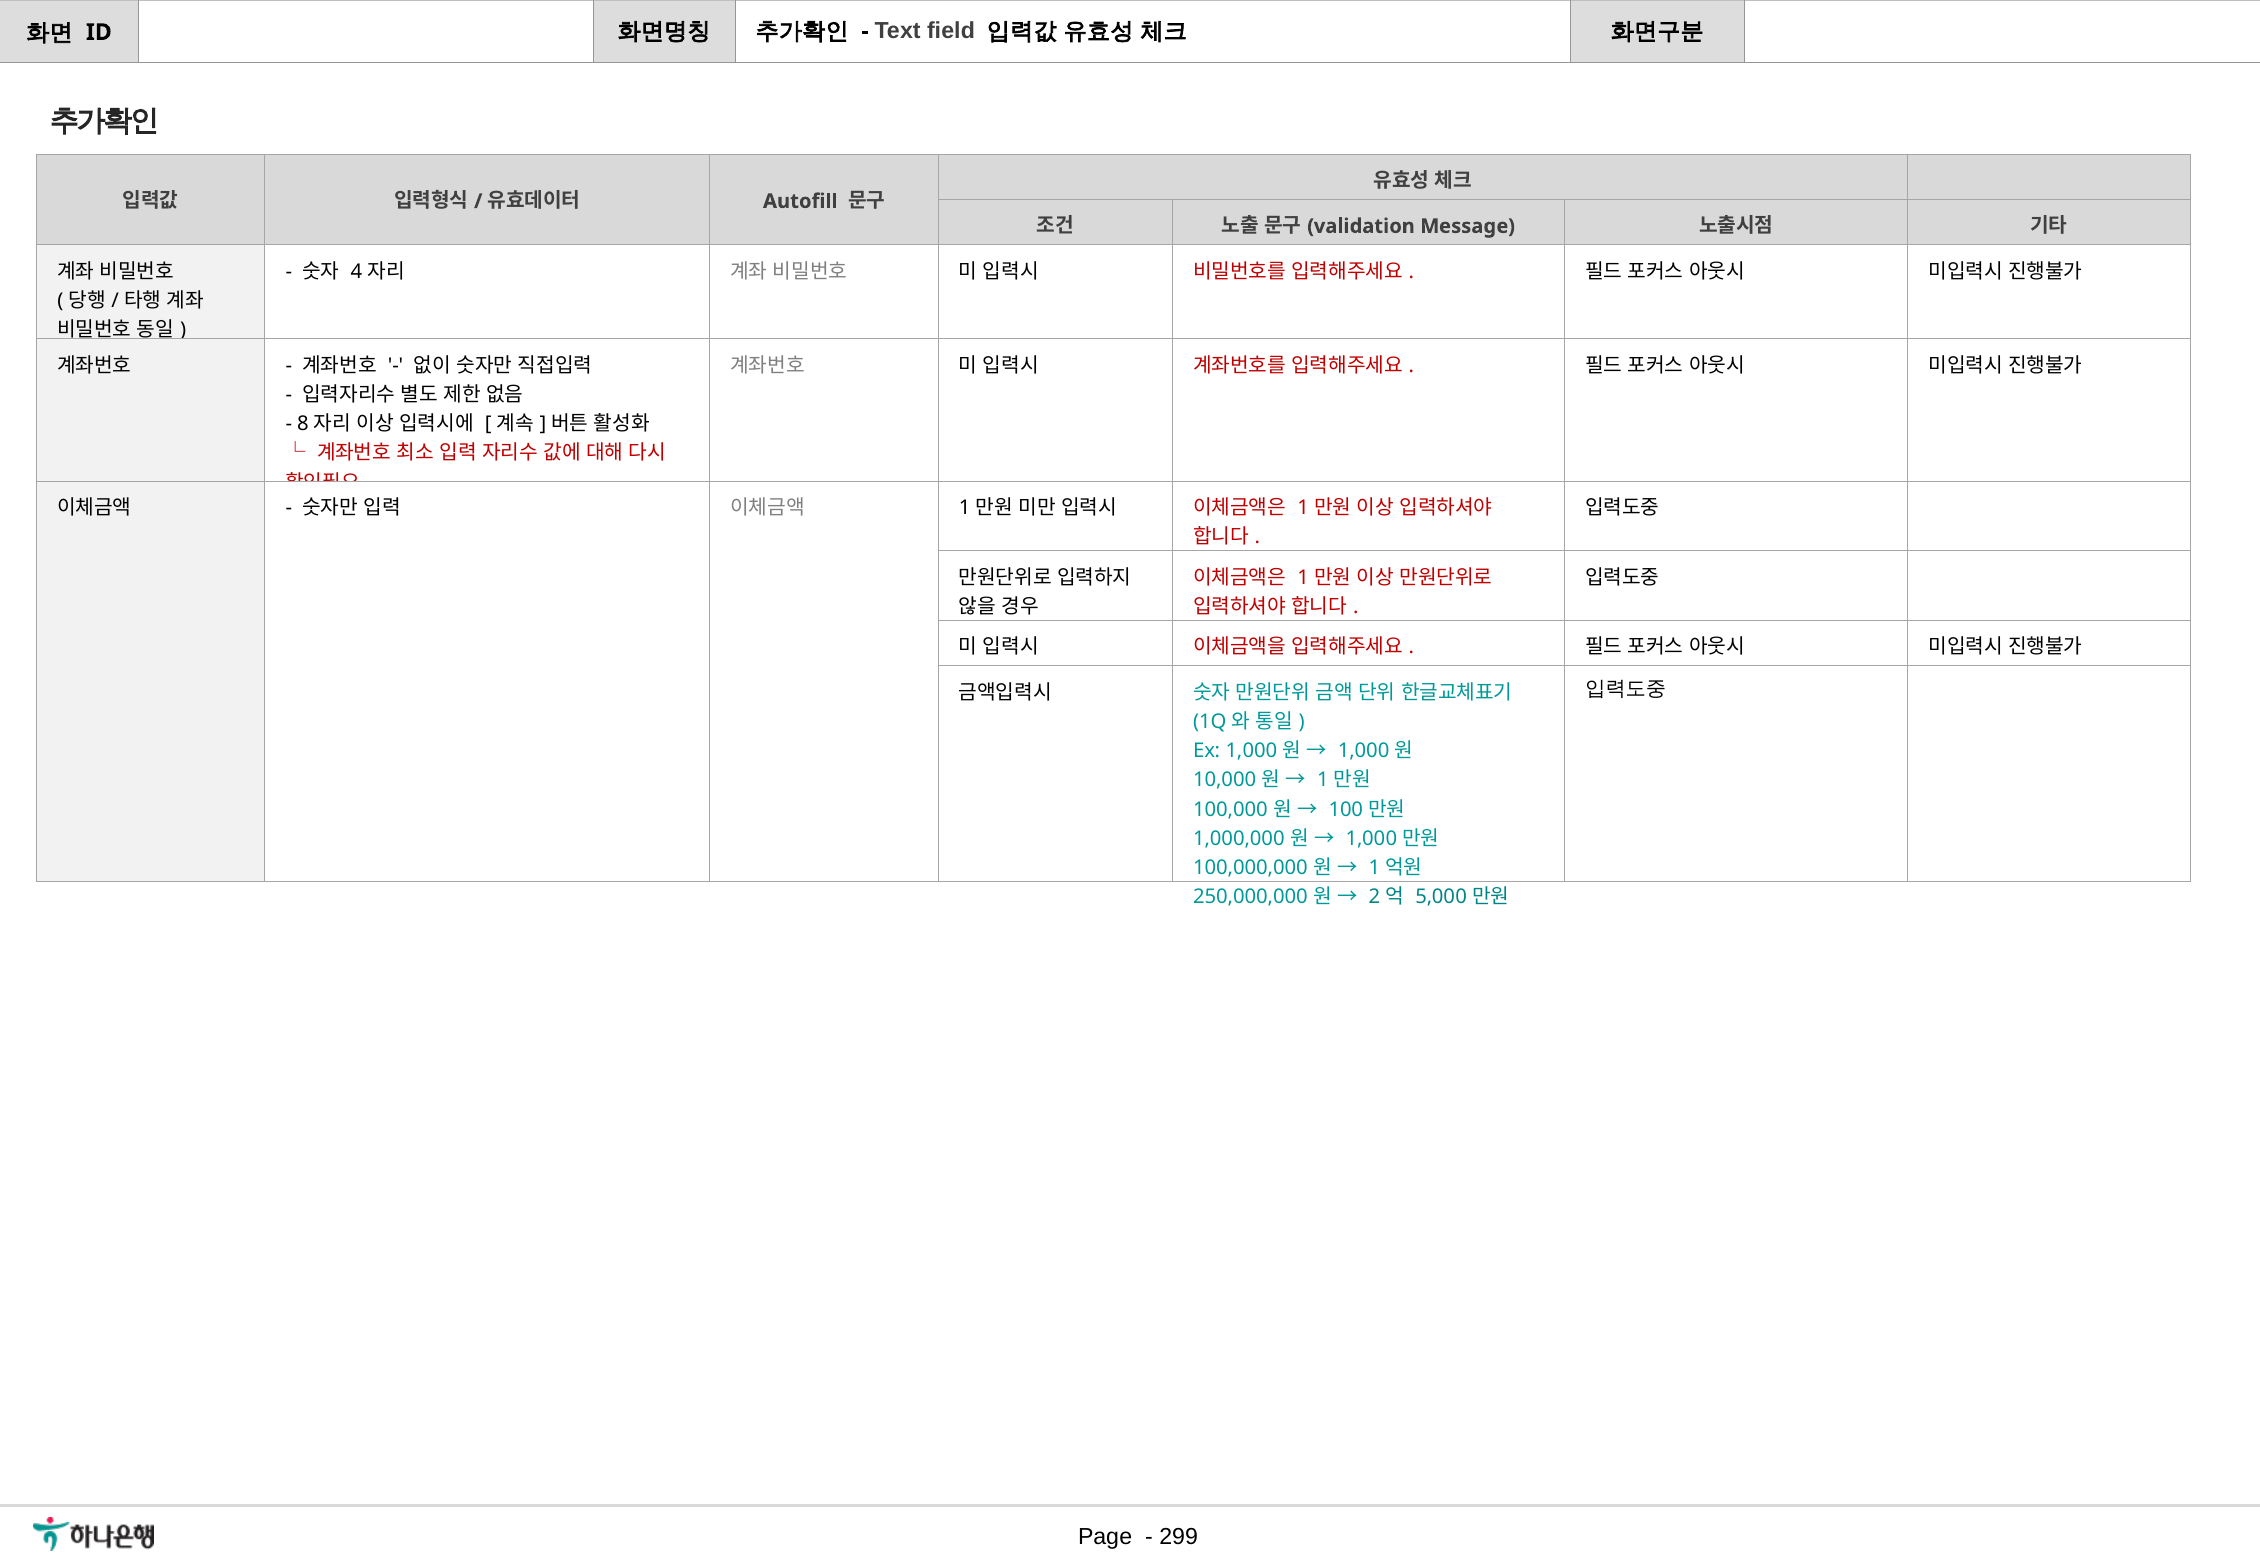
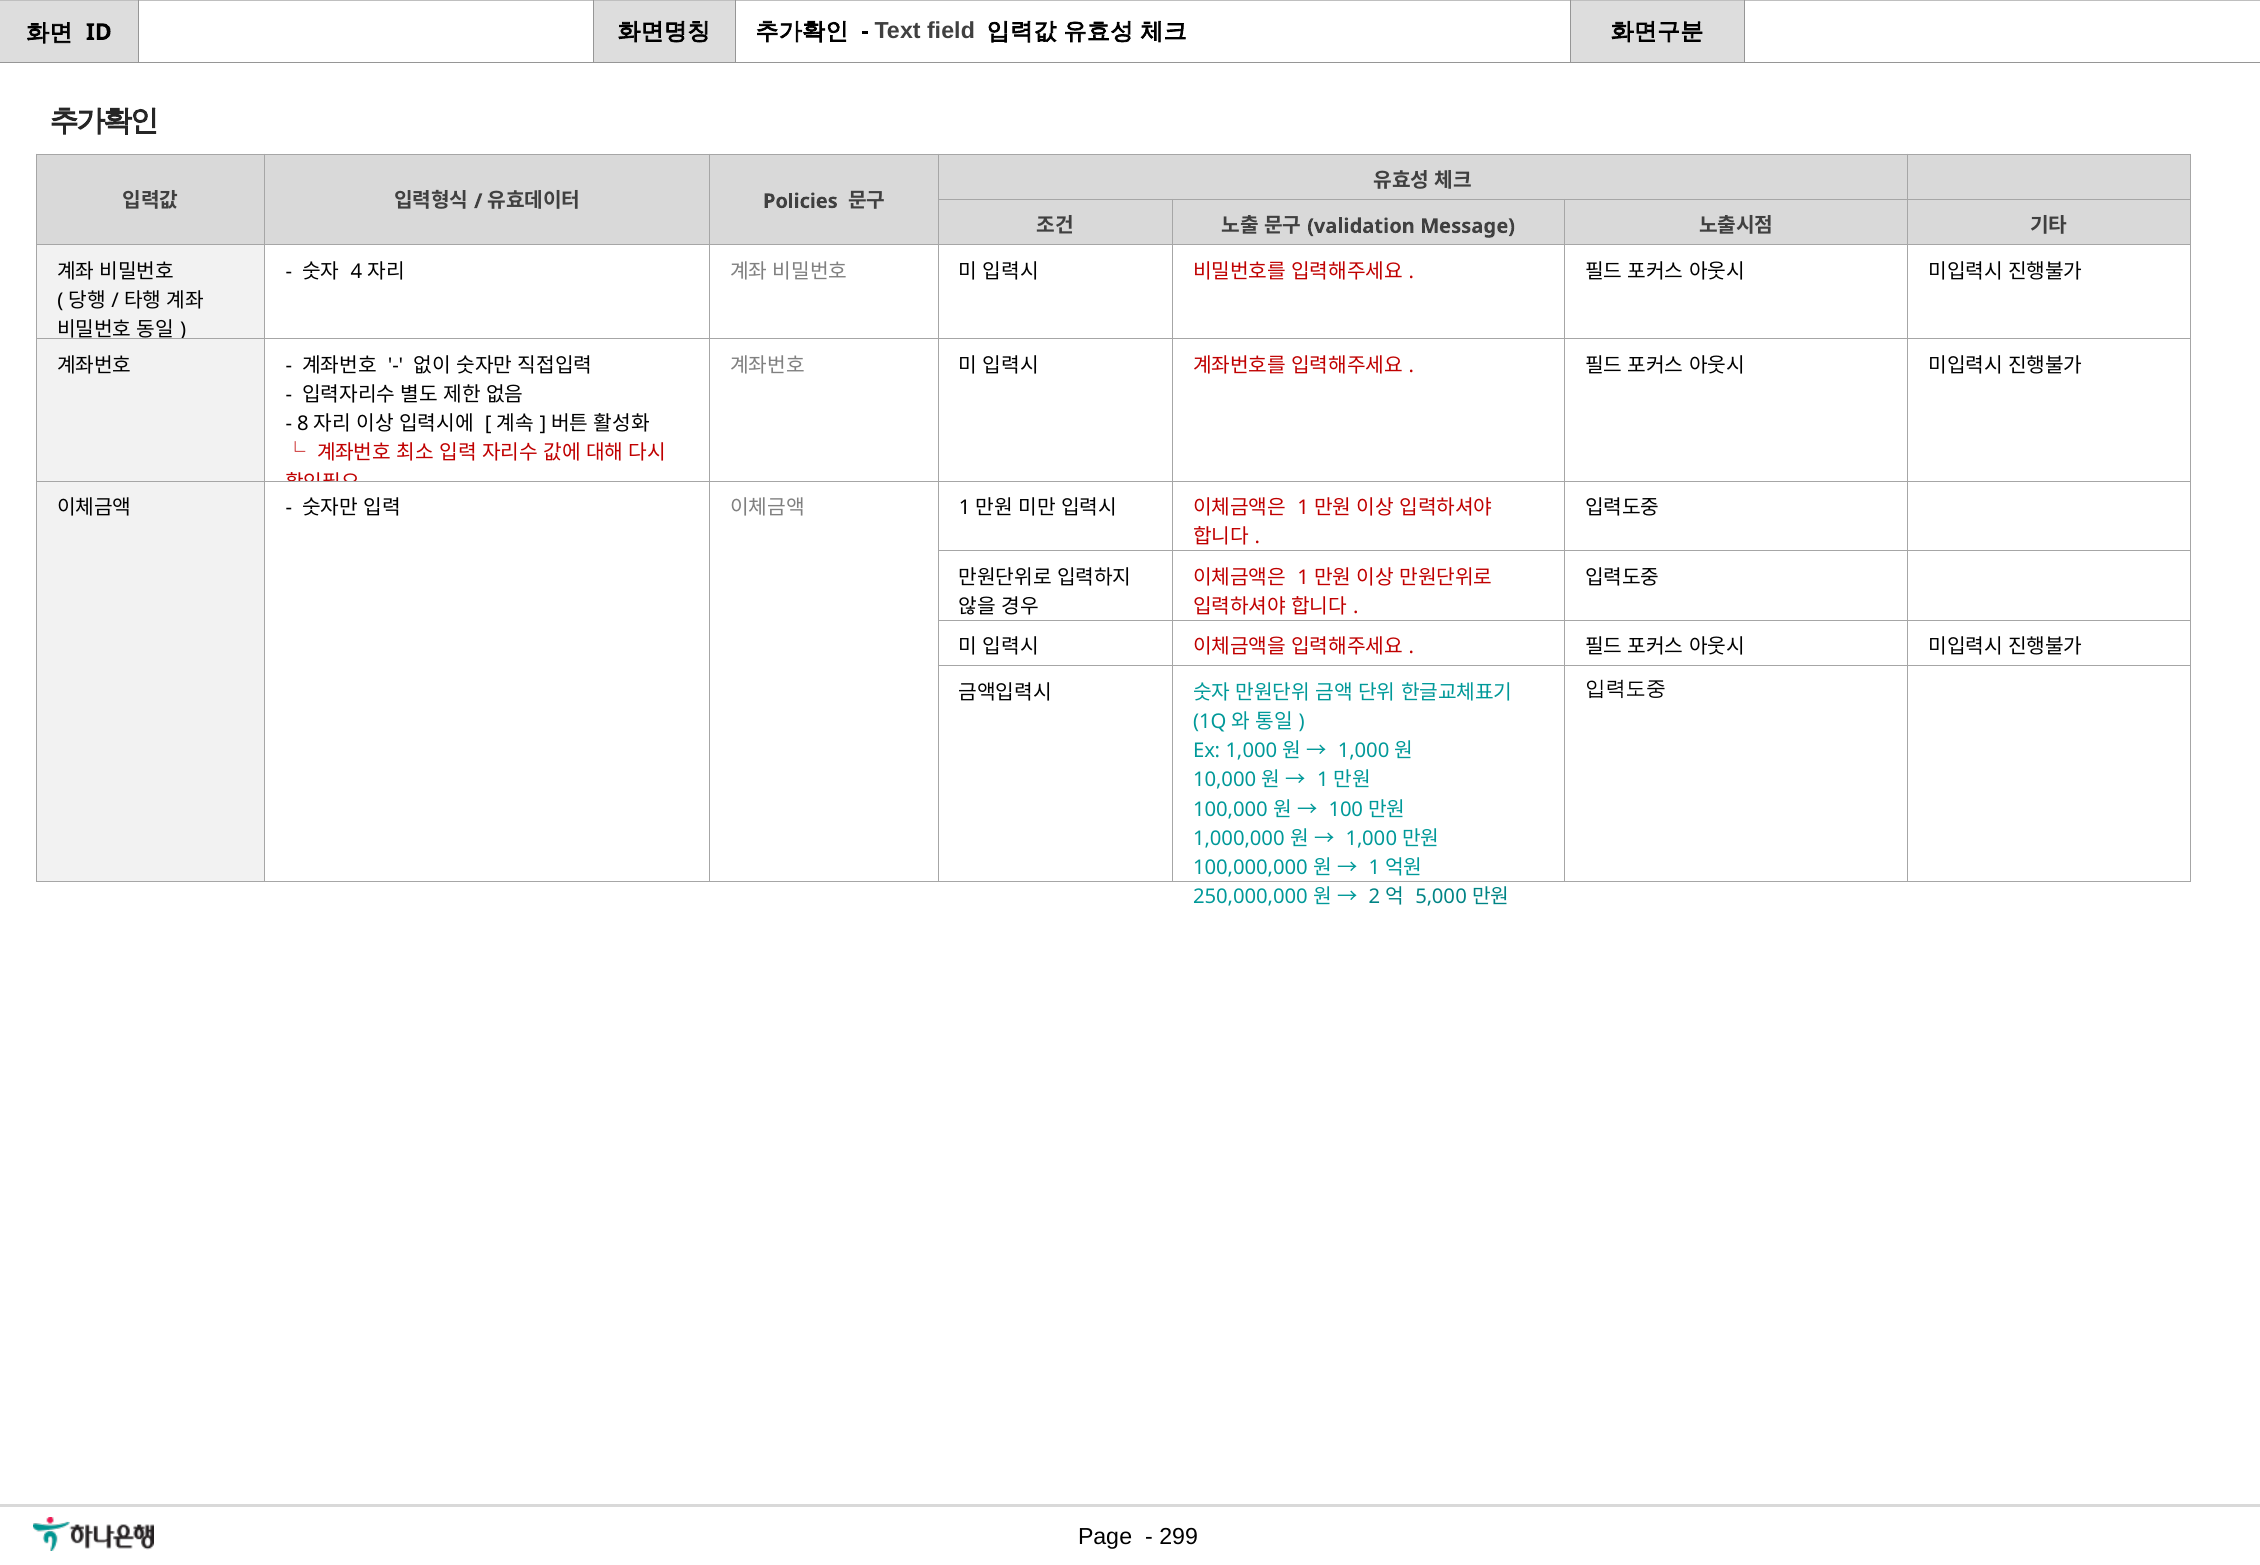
Autofill: Autofill -> Policies
